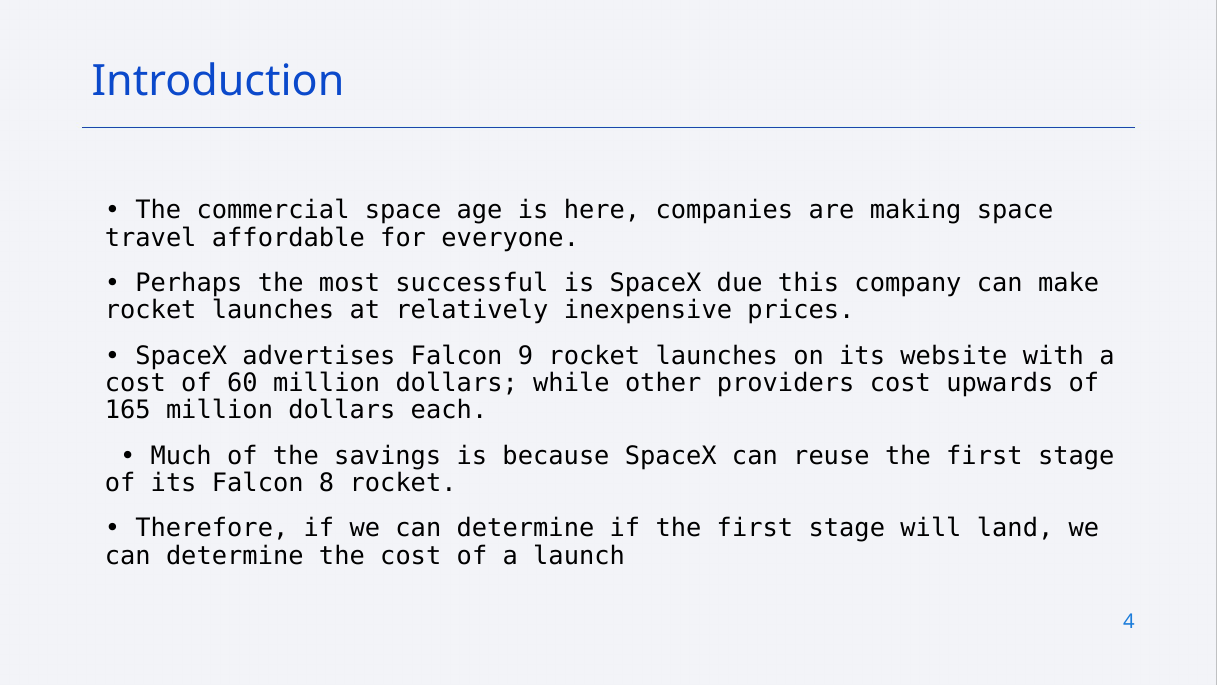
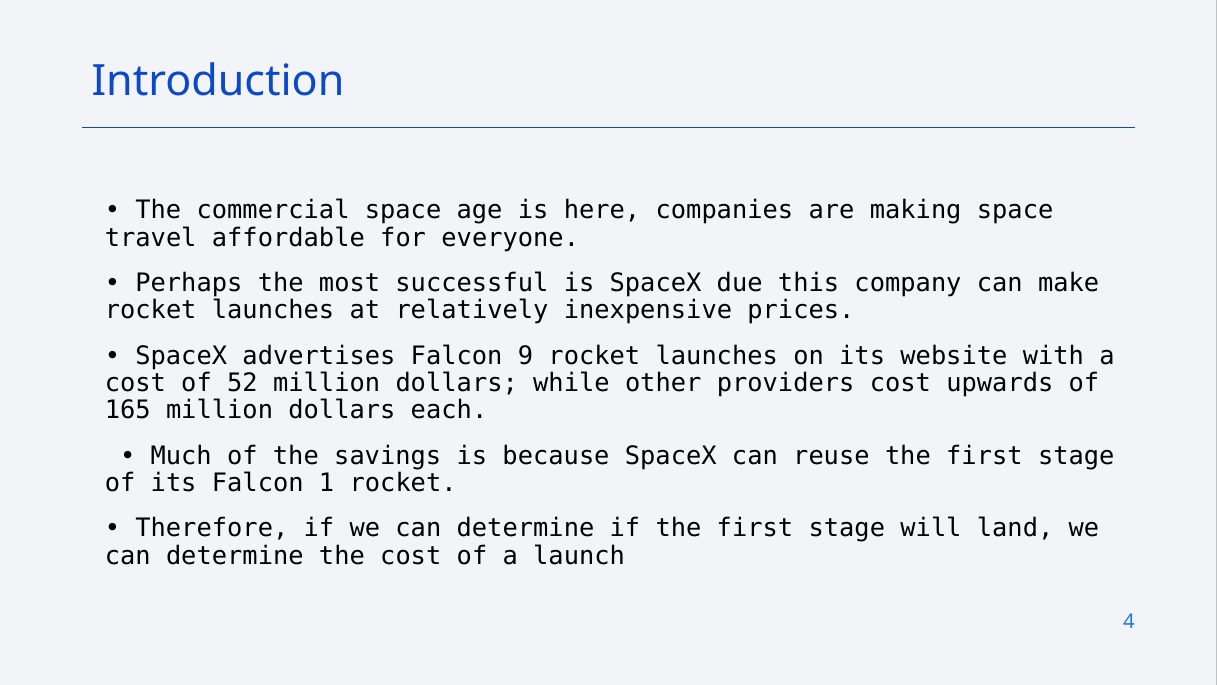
60: 60 -> 52
8: 8 -> 1
